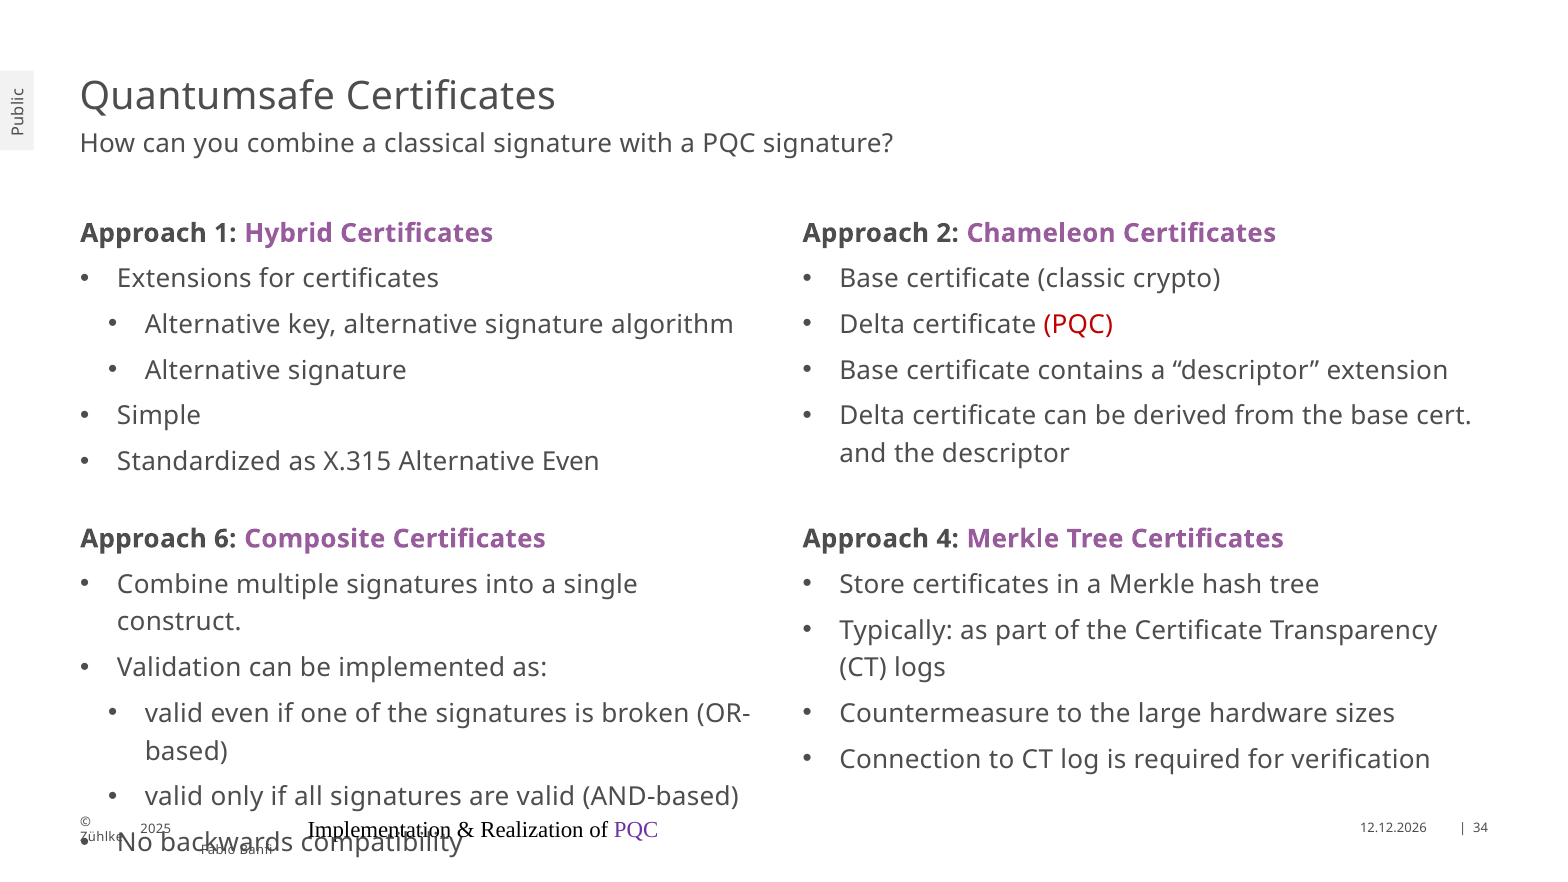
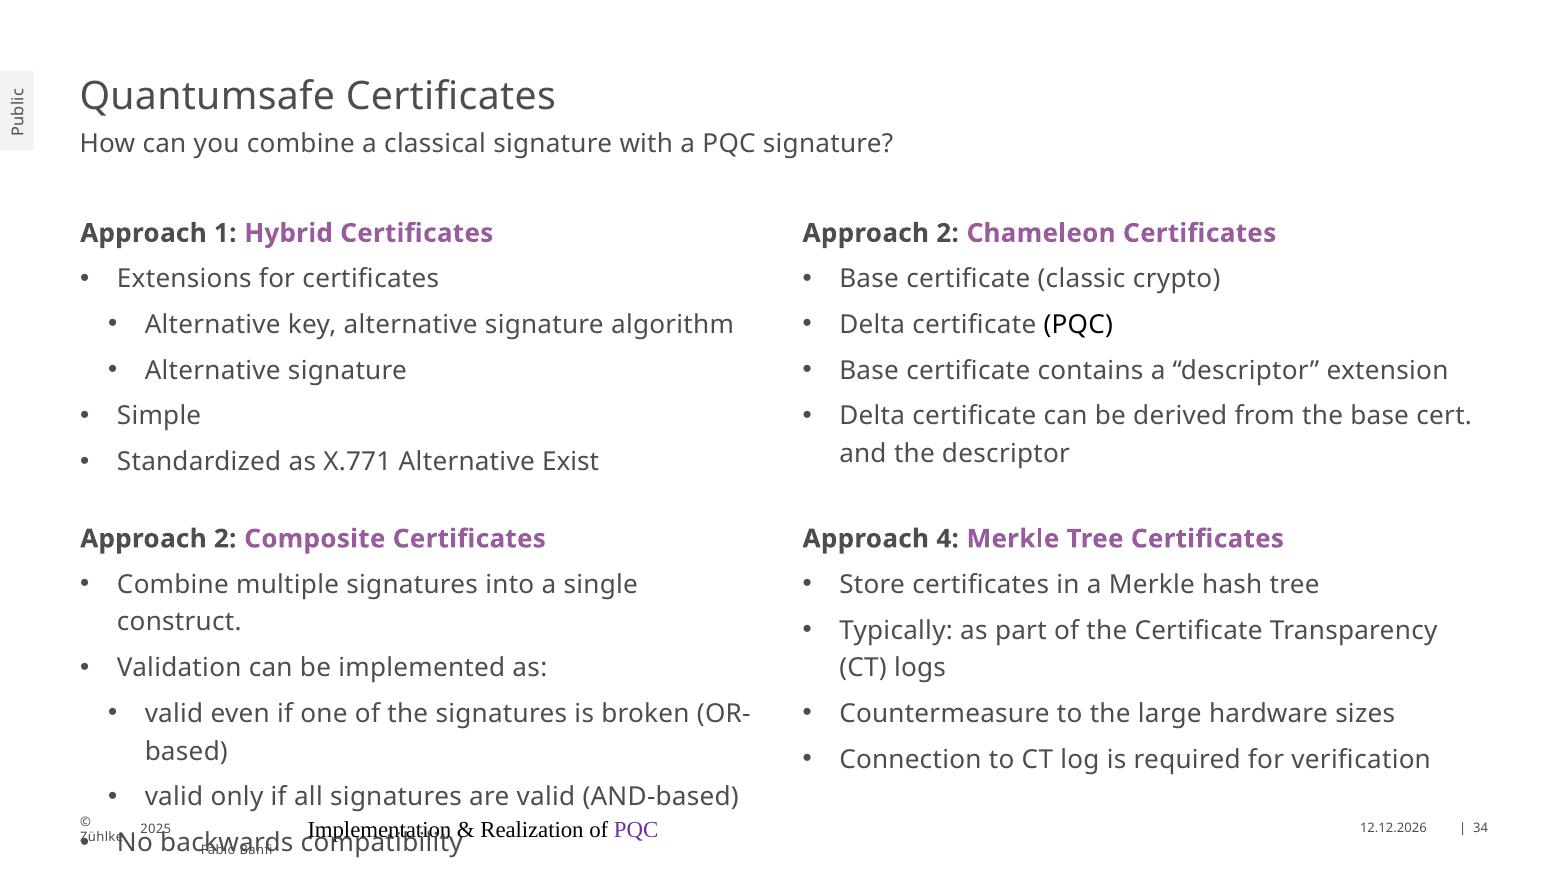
PQC at (1078, 325) colour: red -> black
X.315: X.315 -> X.771
Alternative Even: Even -> Exist
6 at (225, 539): 6 -> 2
